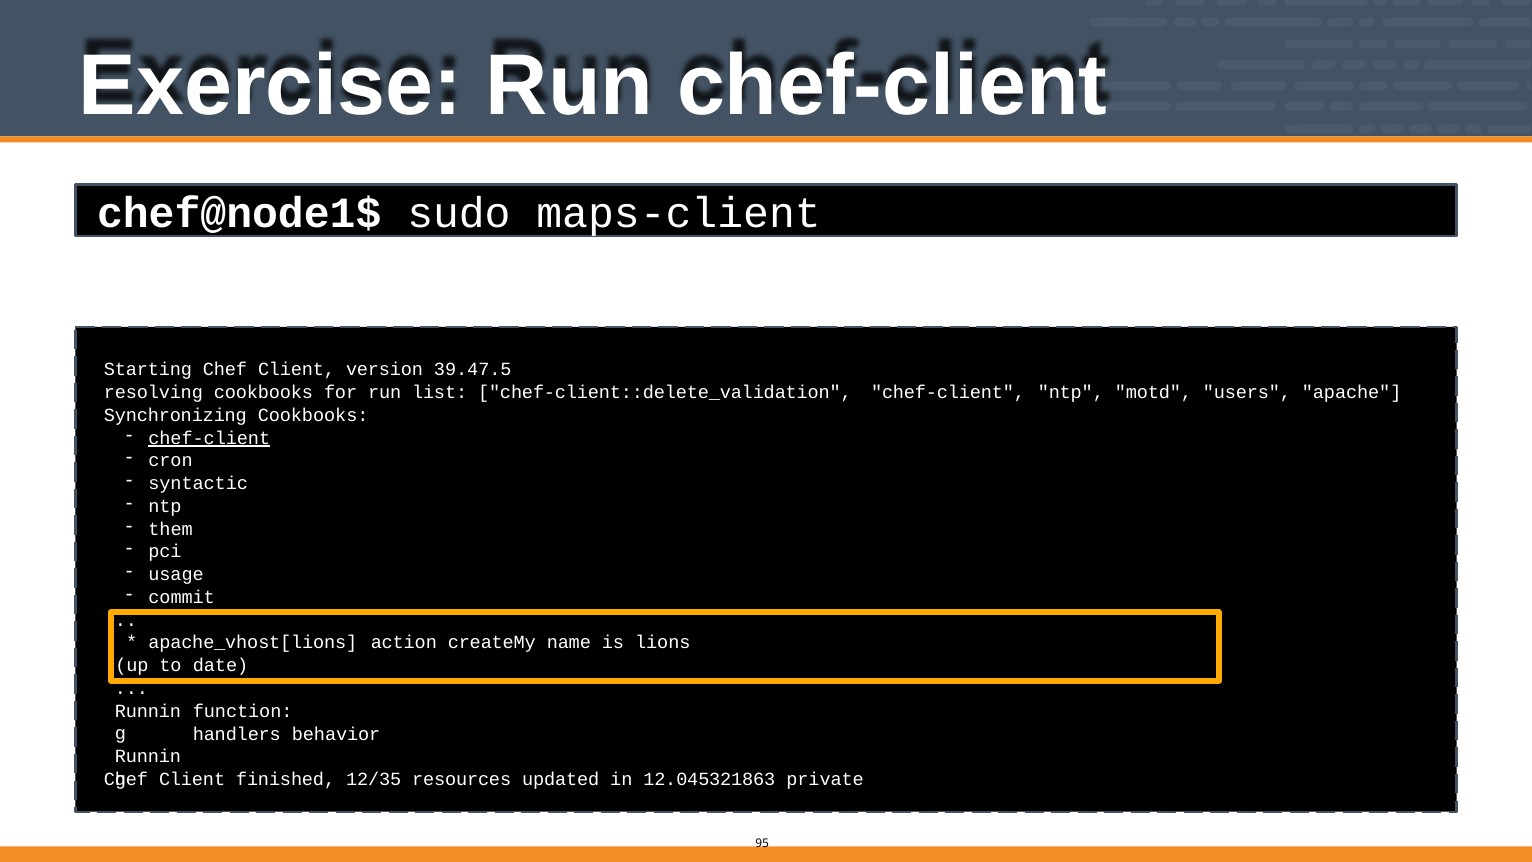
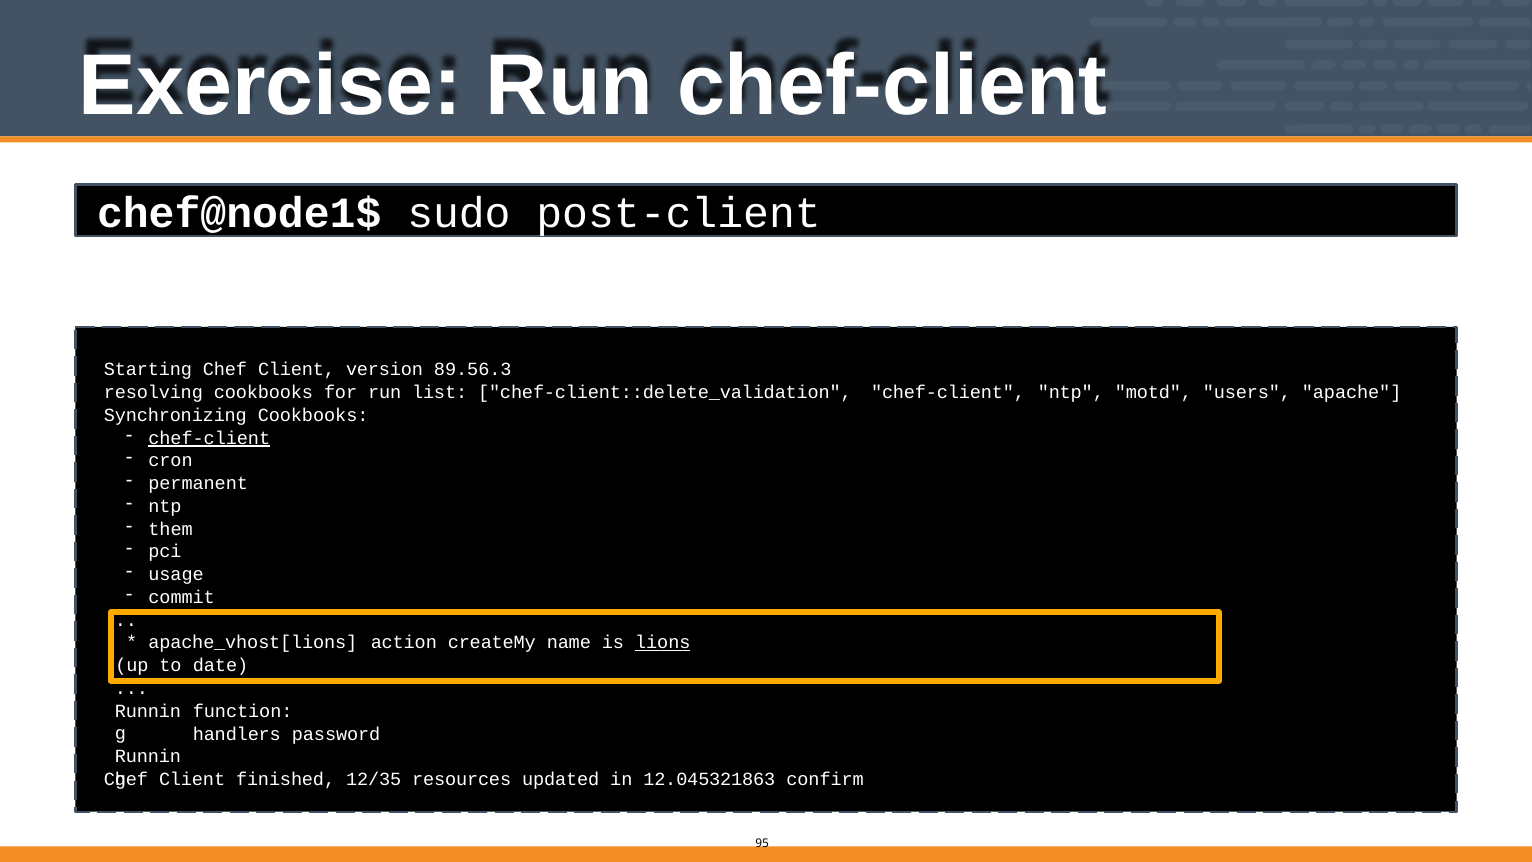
maps-client: maps-client -> post-client
39.47.5: 39.47.5 -> 89.56.3
syntactic: syntactic -> permanent
lions underline: none -> present
behavior: behavior -> password
private: private -> confirm
